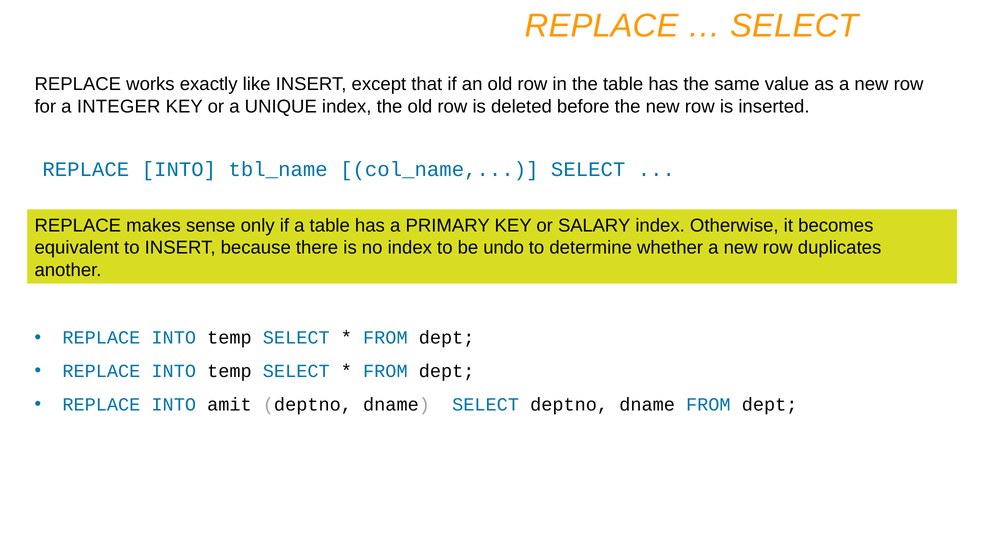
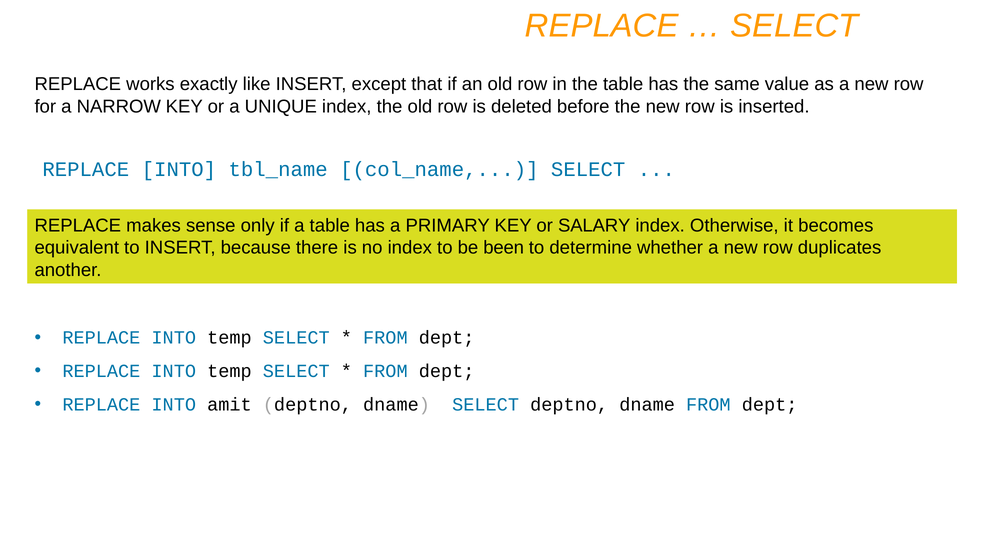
INTEGER: INTEGER -> NARROW
undo: undo -> been
